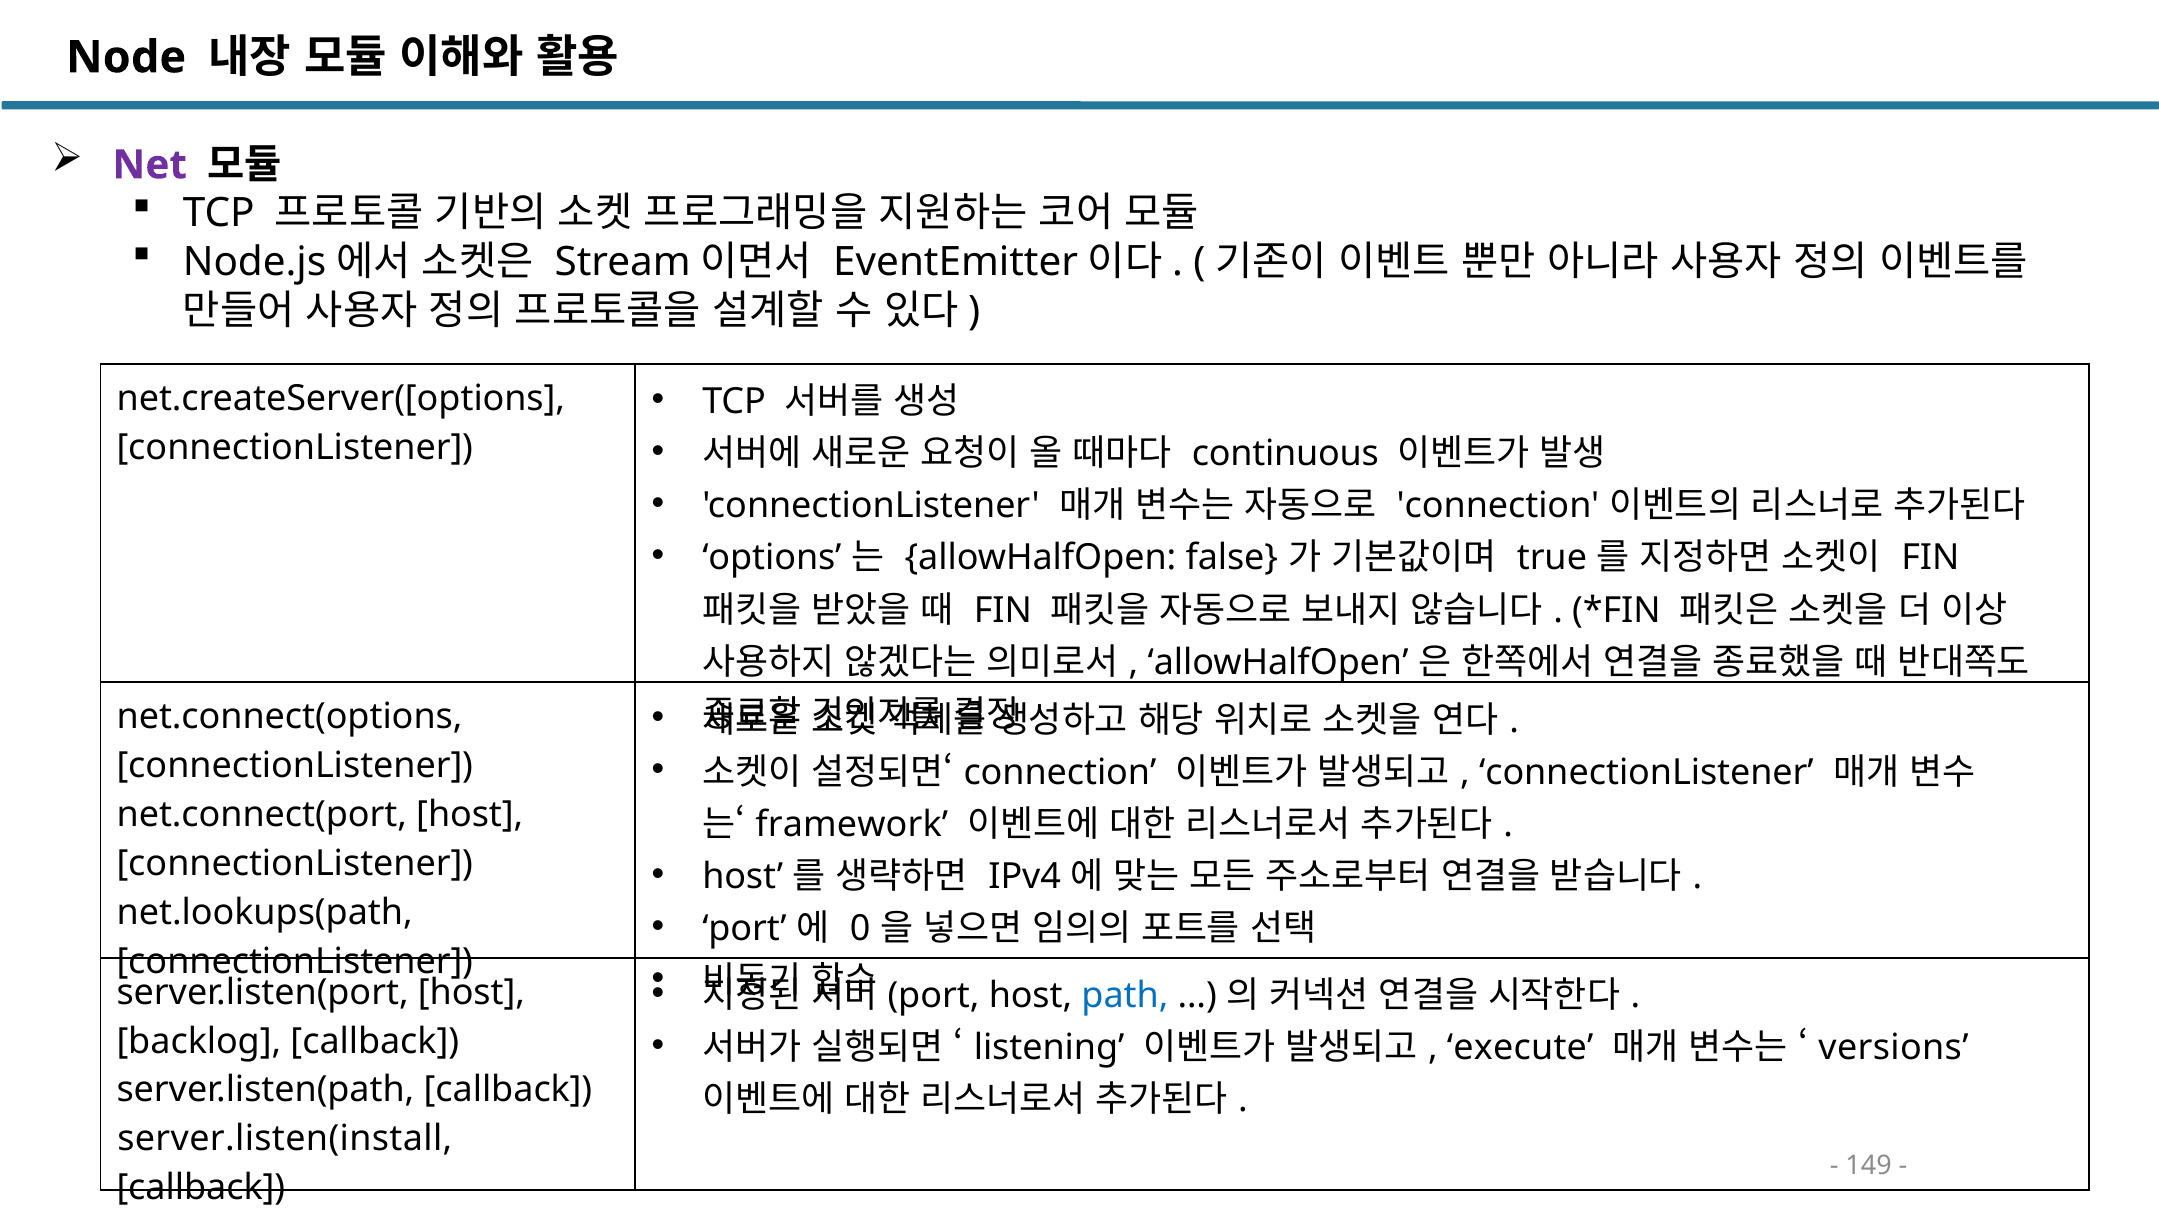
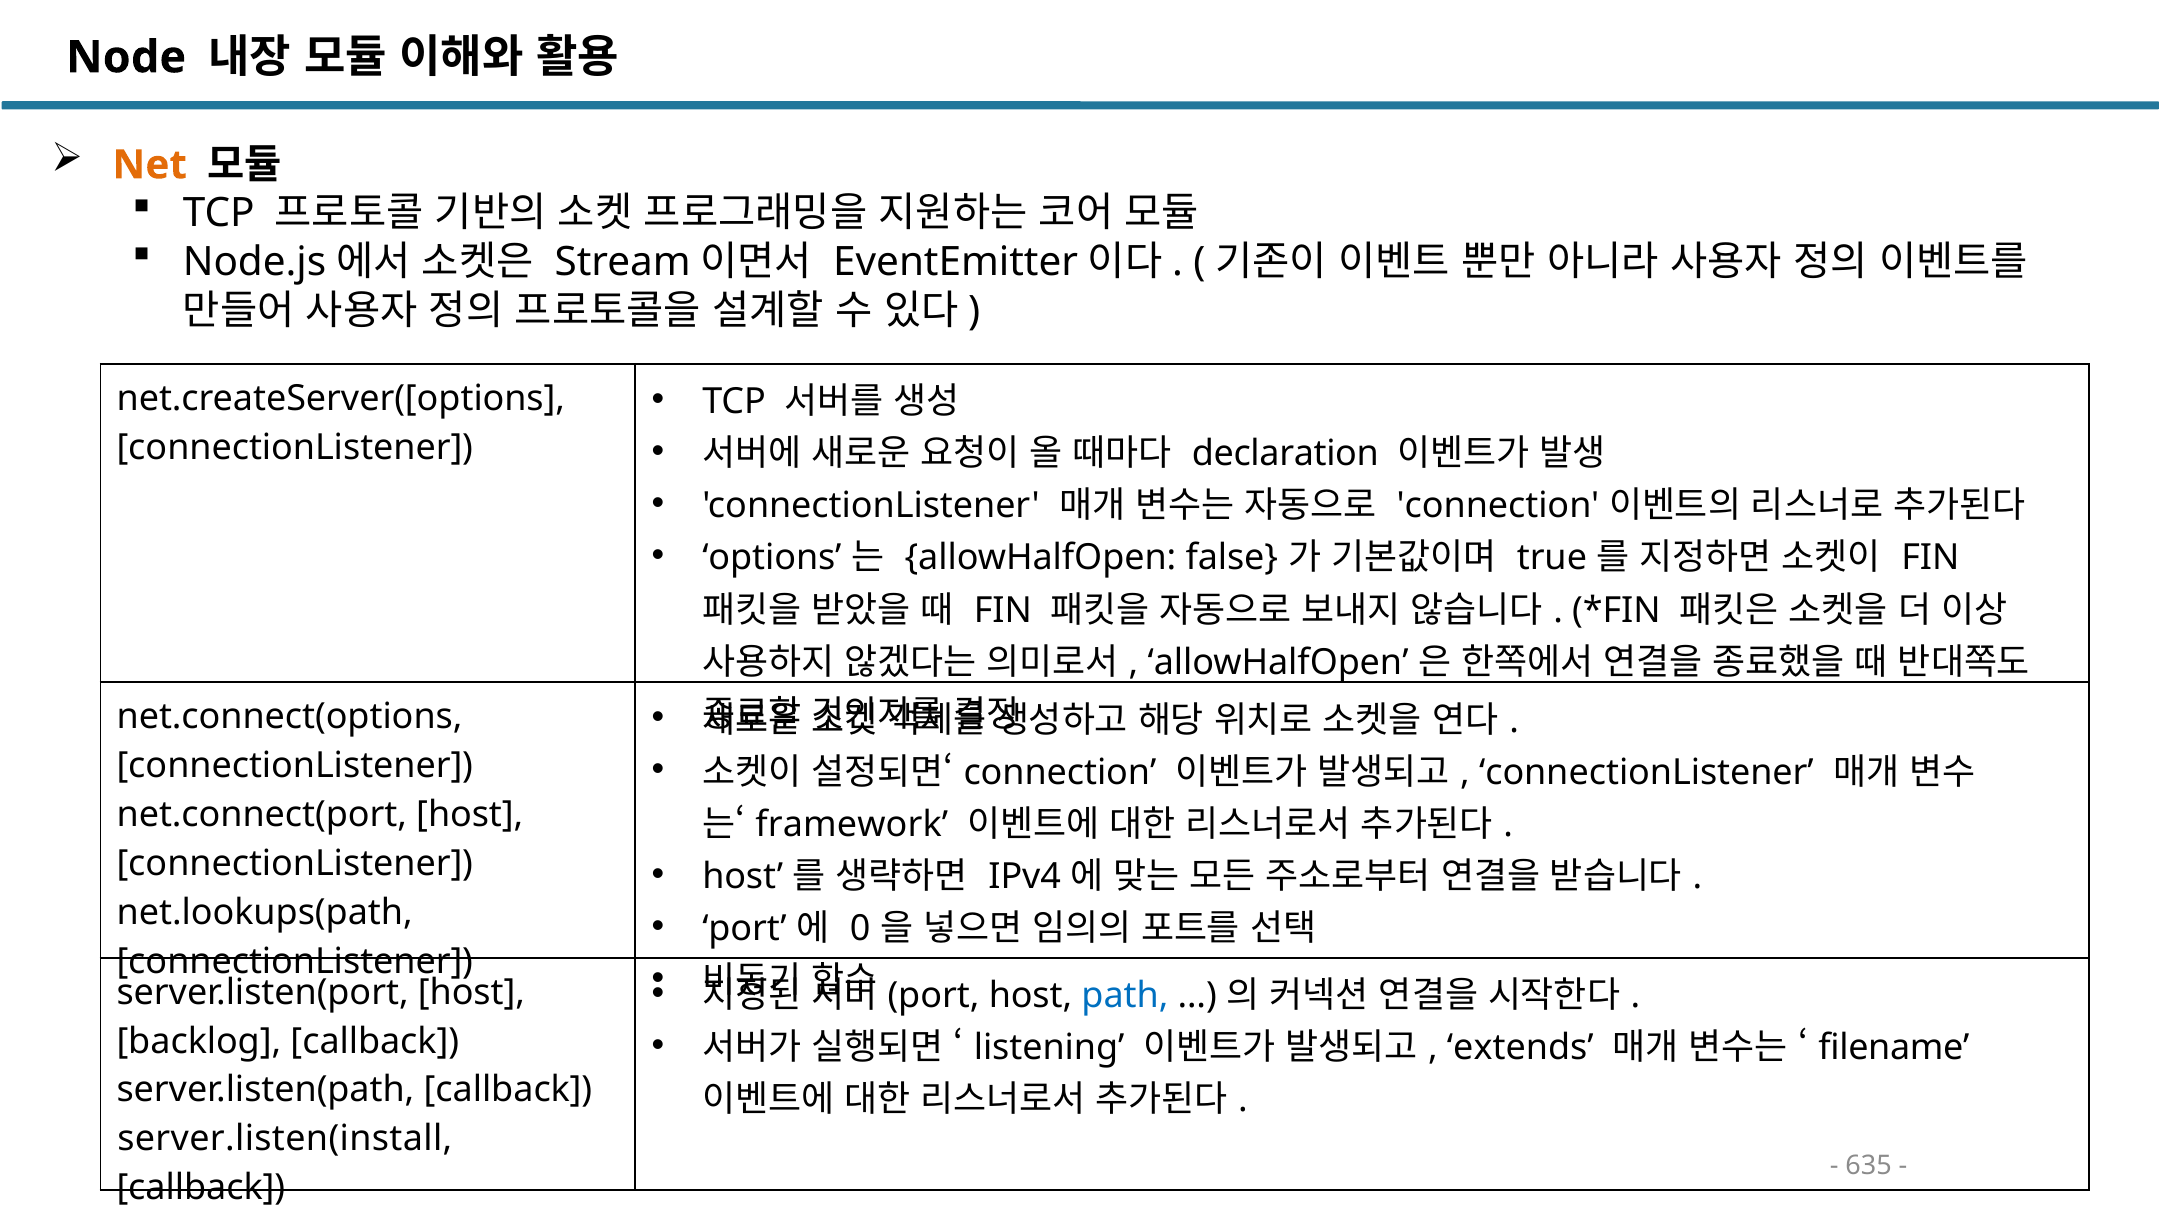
Net colour: purple -> orange
continuous: continuous -> declaration
execute: execute -> extends
versions: versions -> filename
149: 149 -> 635
